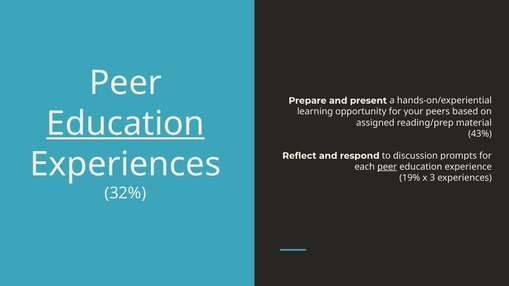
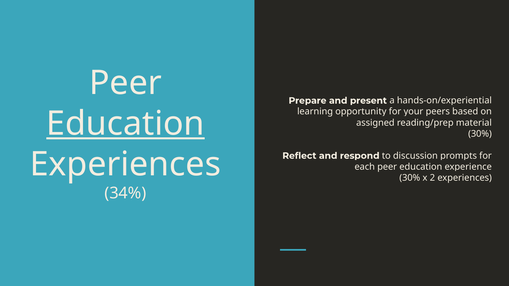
43% at (480, 134): 43% -> 30%
peer at (387, 167) underline: present -> none
19% at (410, 178): 19% -> 30%
3: 3 -> 2
32%: 32% -> 34%
